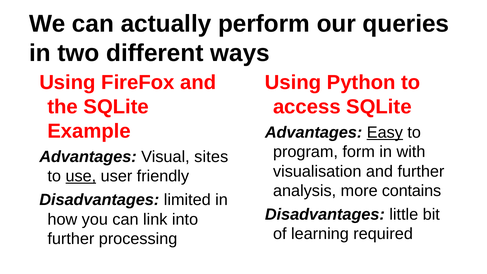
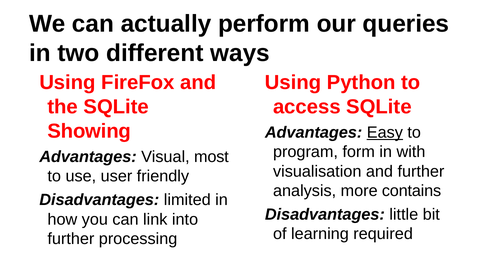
Example: Example -> Showing
sites: sites -> most
use underline: present -> none
